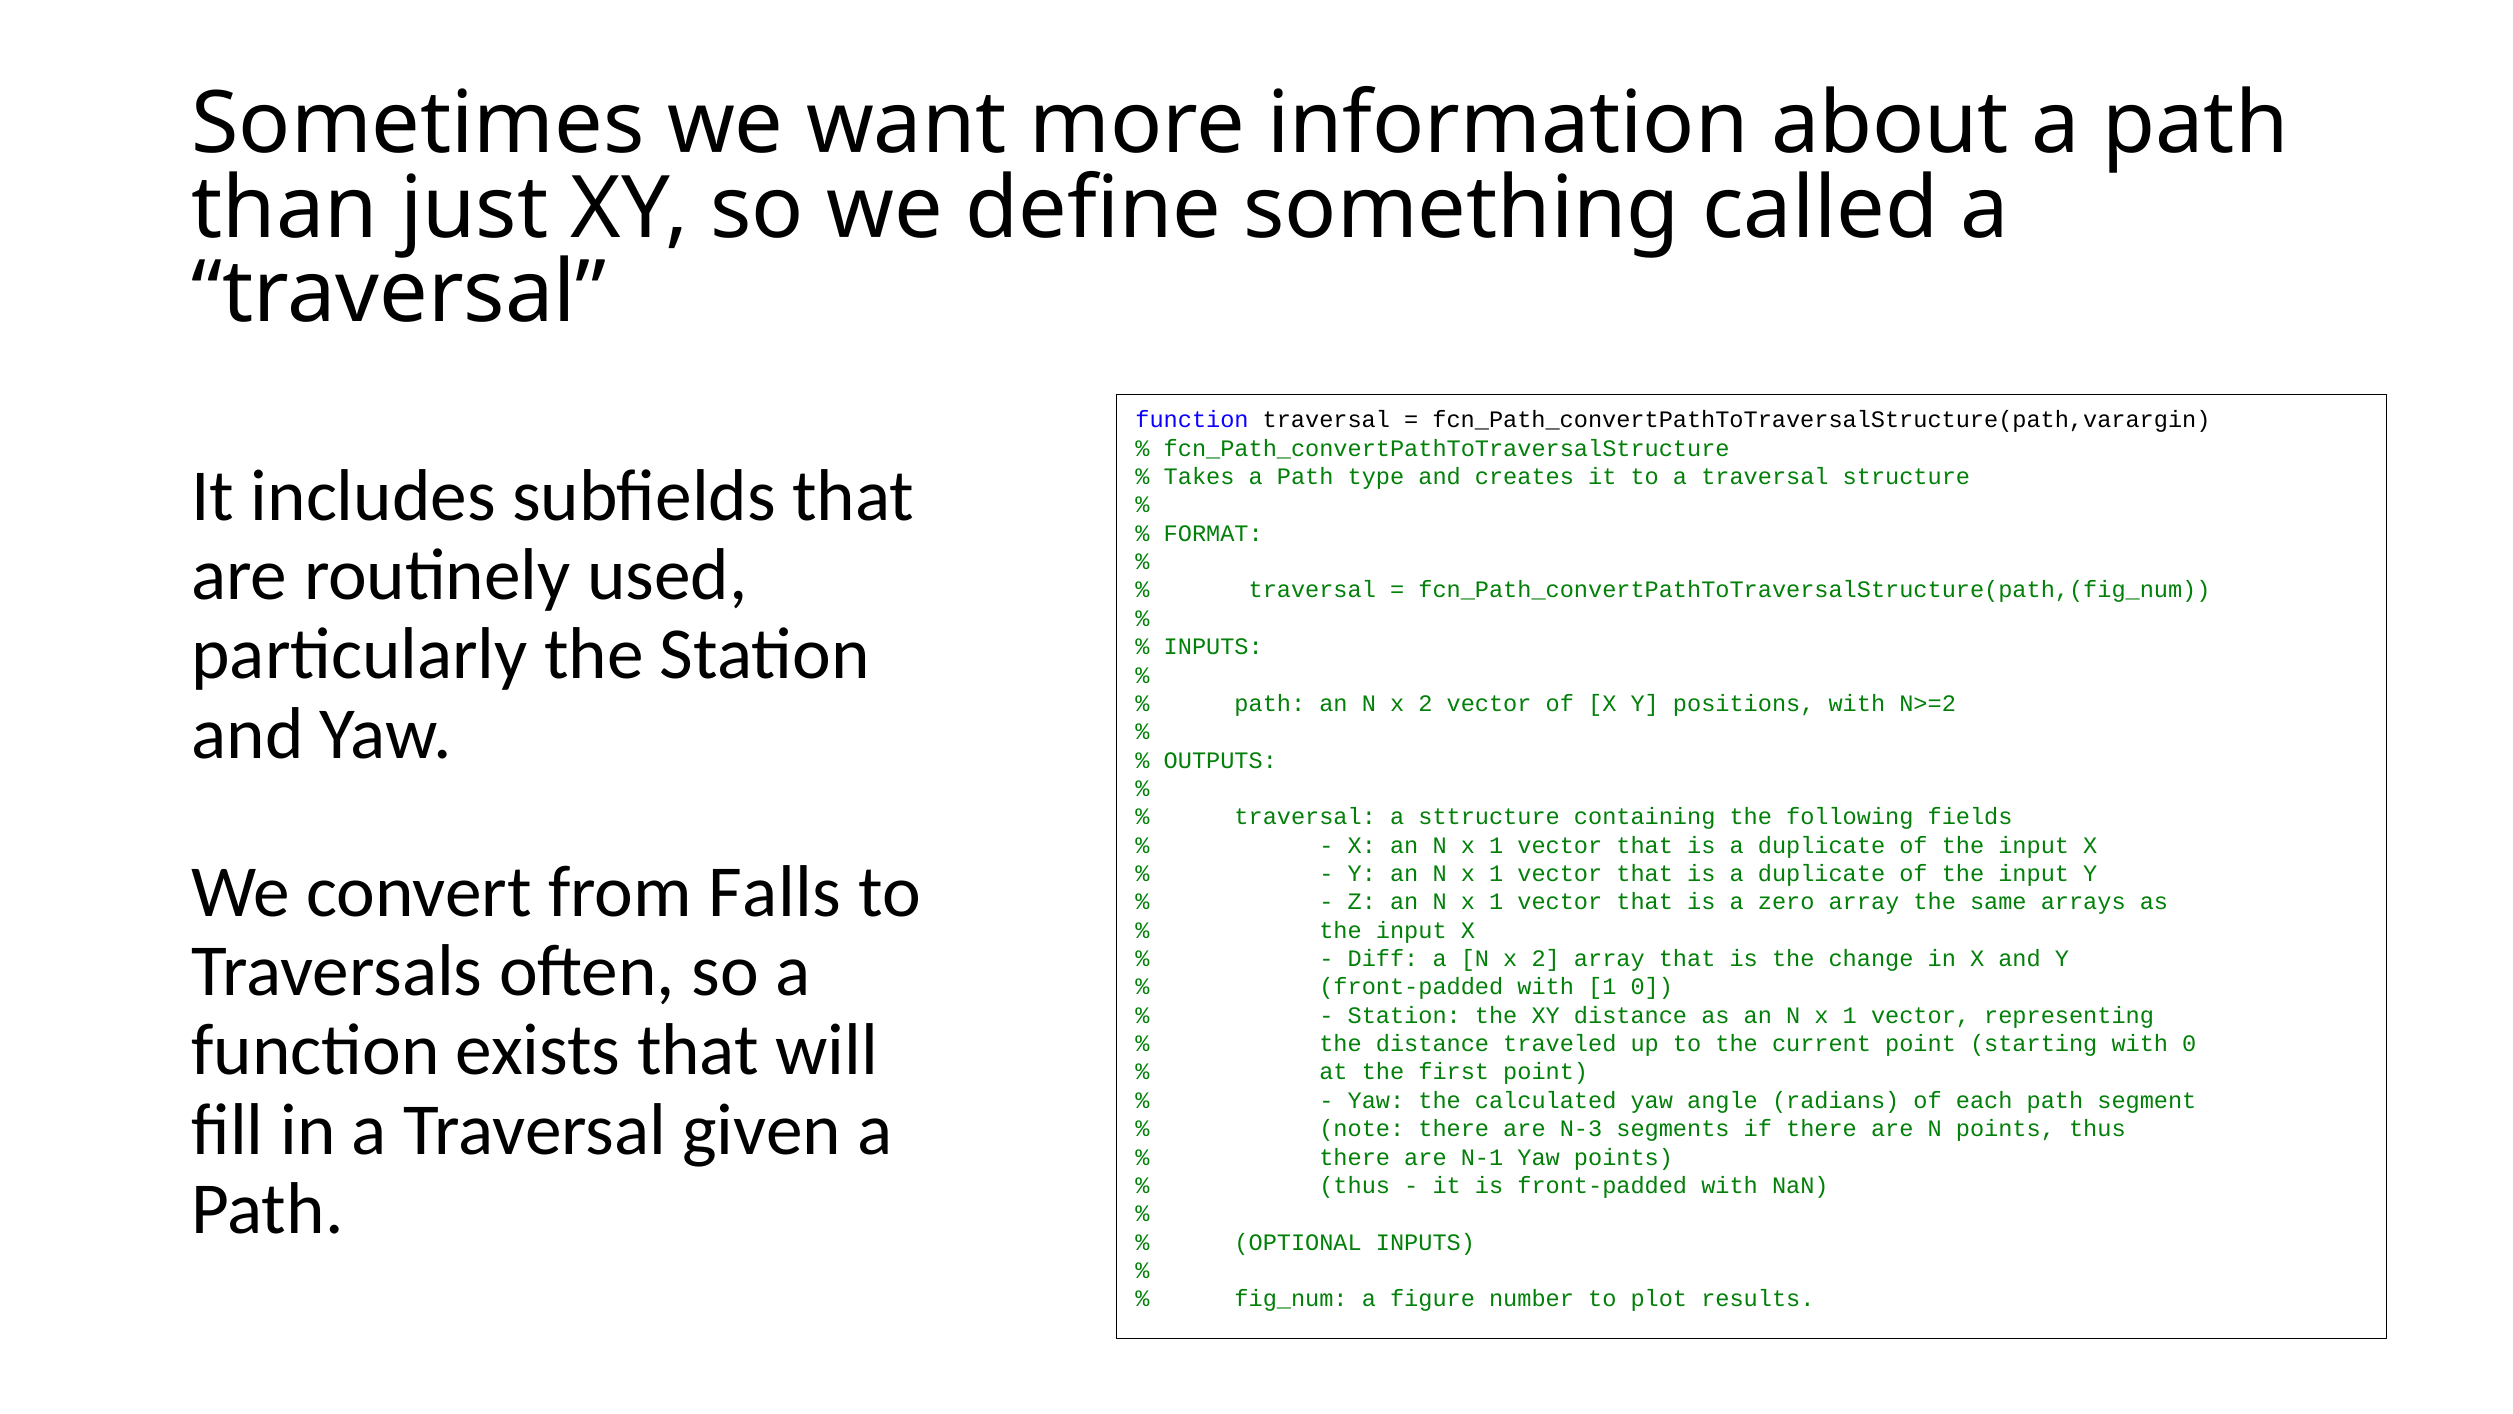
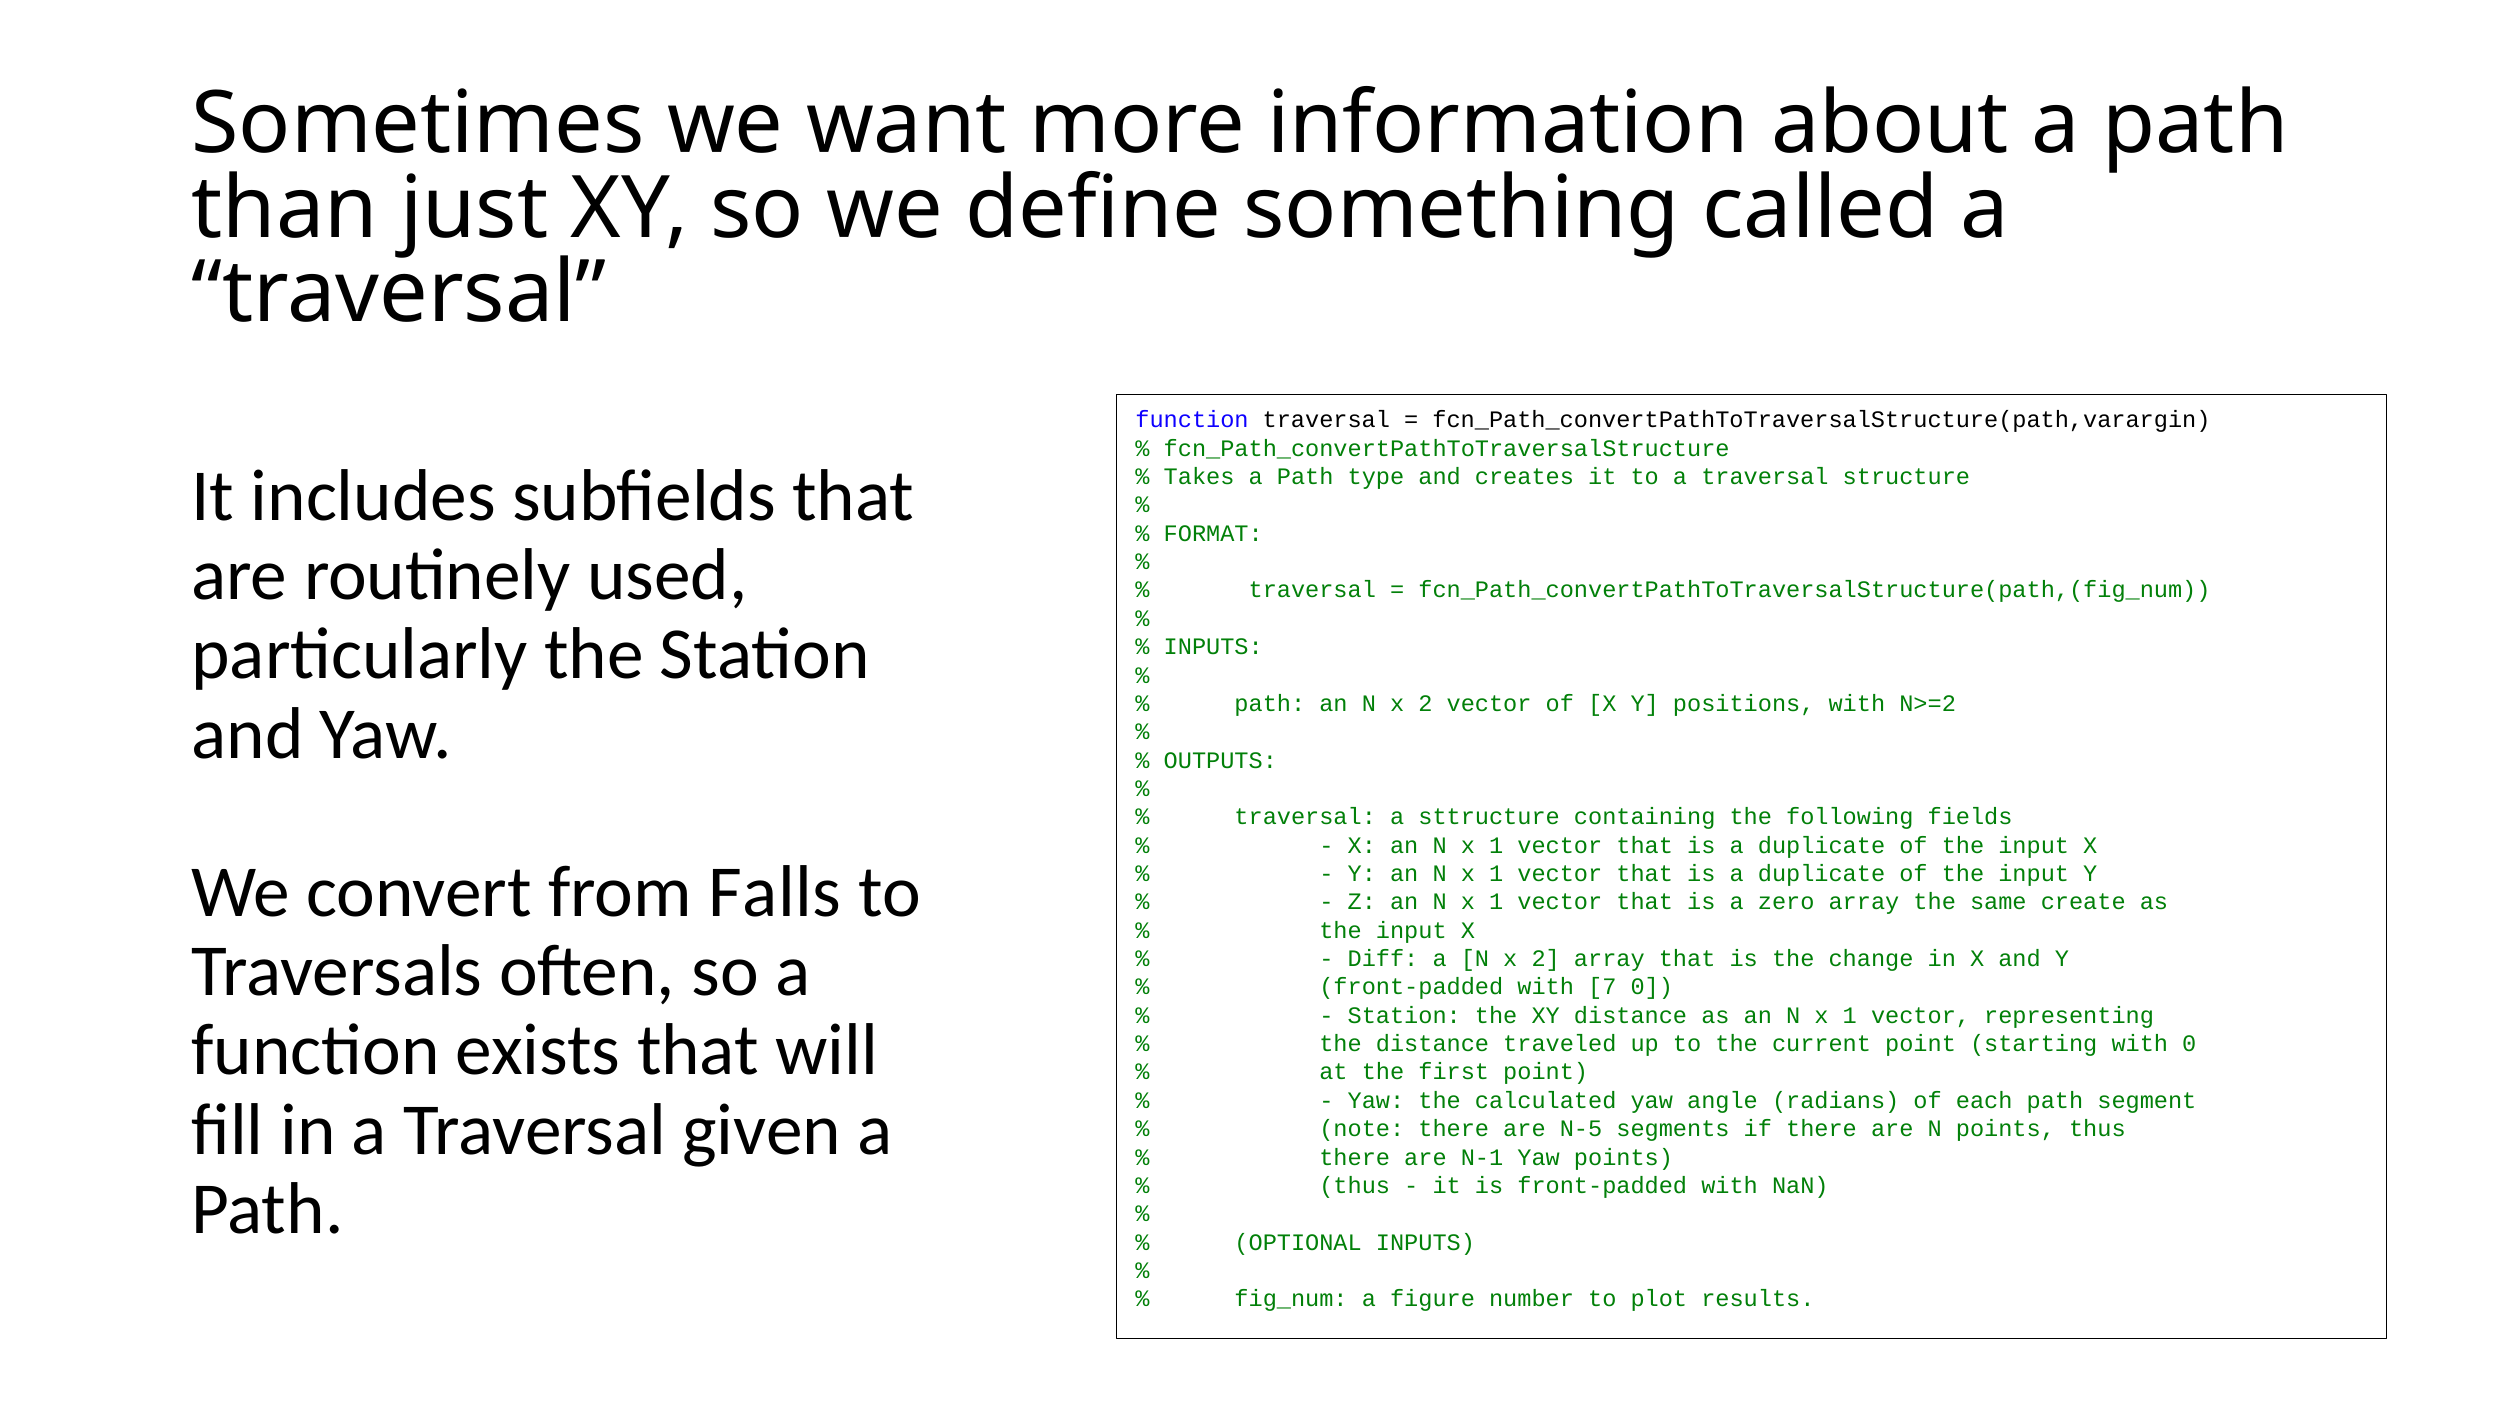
arrays: arrays -> create
with 1: 1 -> 7
N-3: N-3 -> N-5
